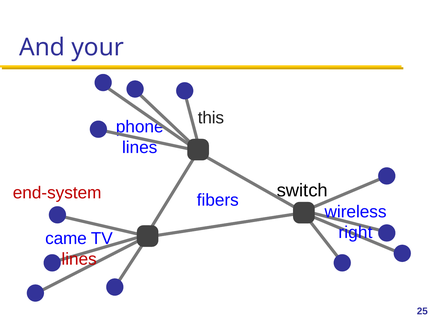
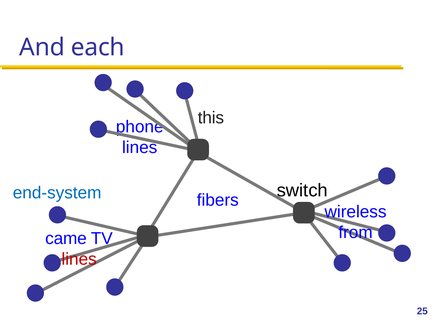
your: your -> each
end-system colour: red -> blue
right: right -> from
